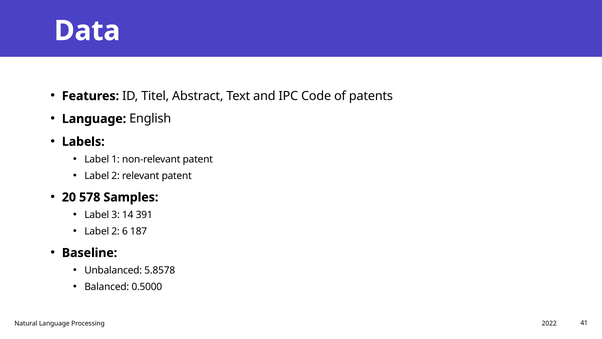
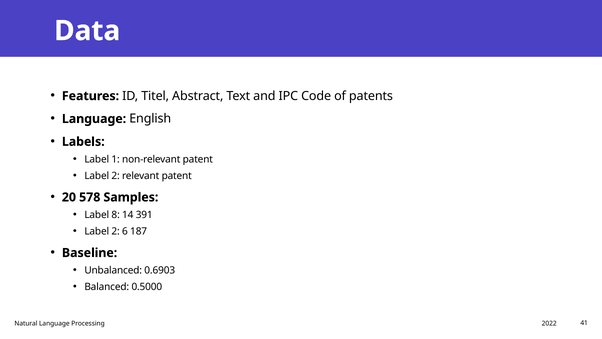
3: 3 -> 8
5.8578: 5.8578 -> 0.6903
